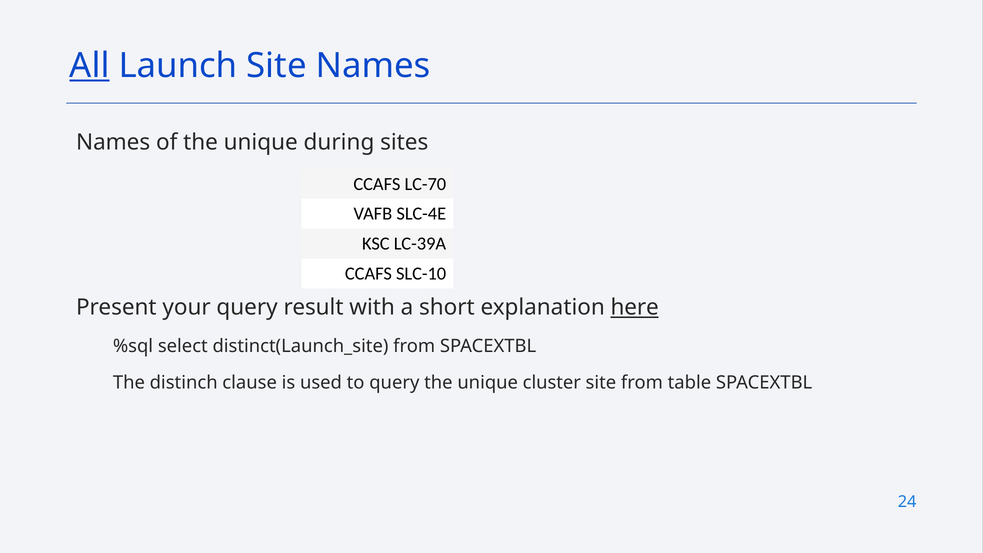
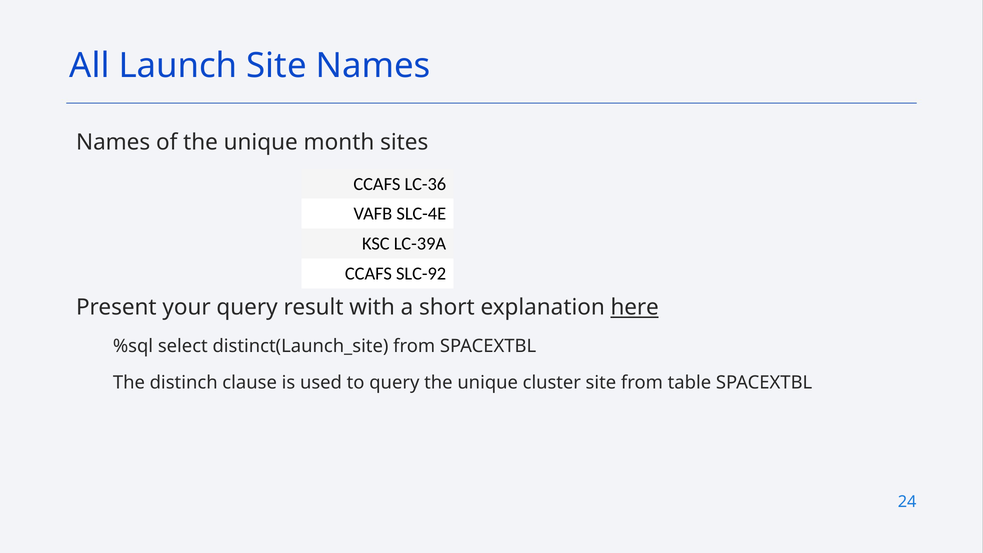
All underline: present -> none
during: during -> month
LC-70: LC-70 -> LC-36
SLC-10: SLC-10 -> SLC-92
